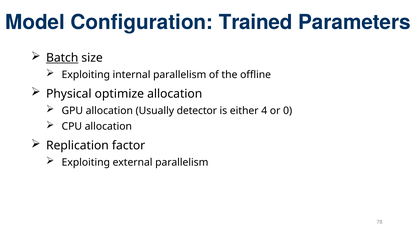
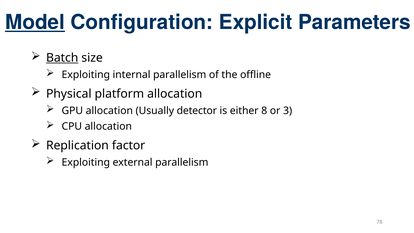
Model underline: none -> present
Trained: Trained -> Explicit
optimize: optimize -> platform
4: 4 -> 8
0: 0 -> 3
